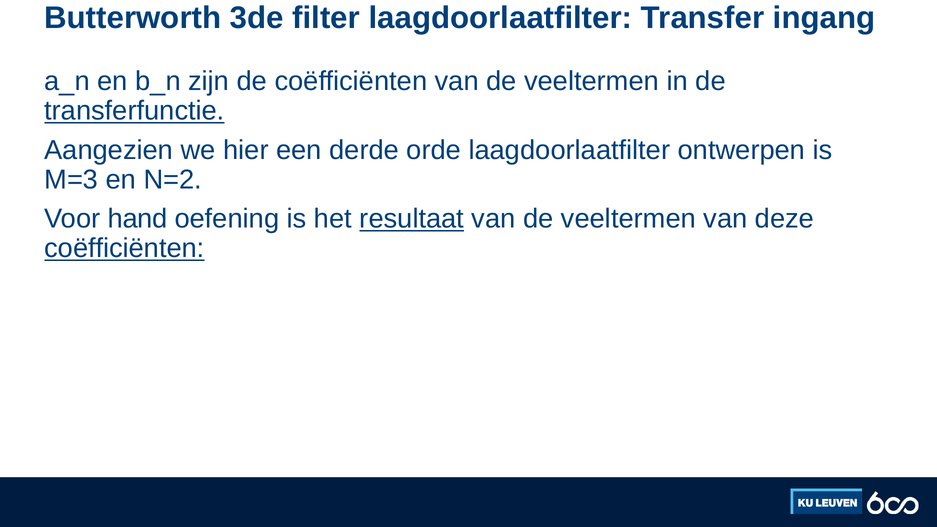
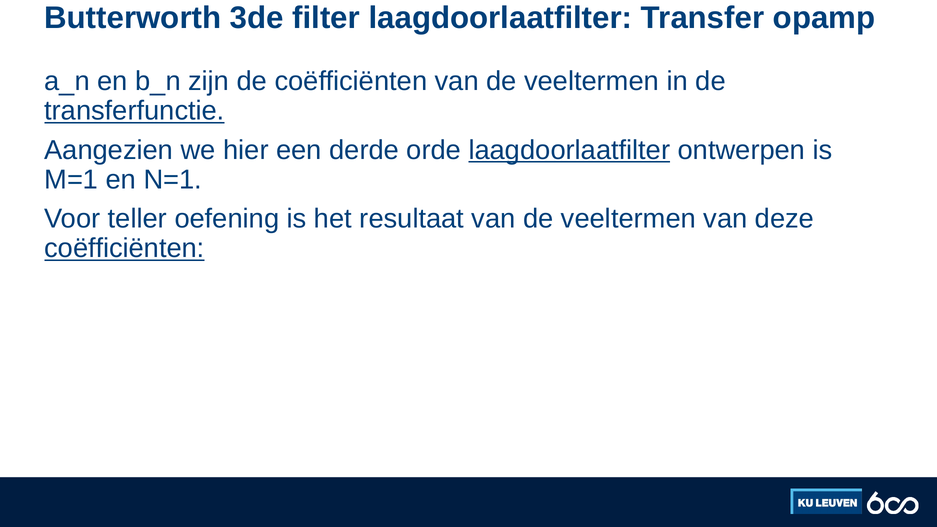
ingang: ingang -> opamp
laagdoorlaatfilter at (569, 150) underline: none -> present
M=3: M=3 -> M=1
N=2: N=2 -> N=1
hand: hand -> teller
resultaat underline: present -> none
